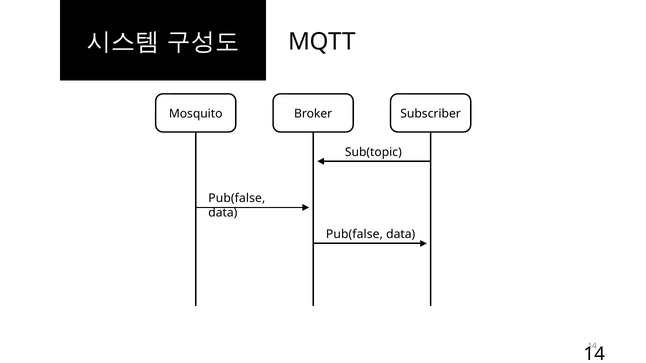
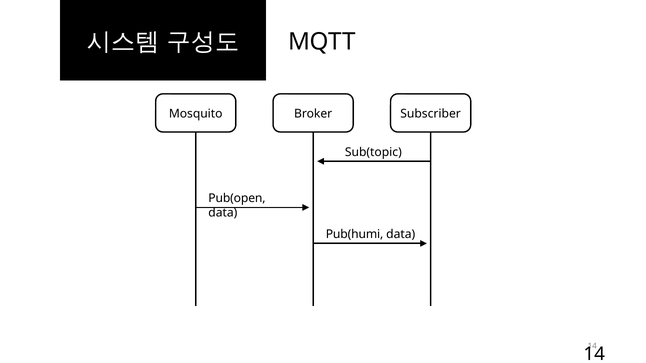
Pub(false at (237, 199): Pub(false -> Pub(open
Pub(false at (354, 234): Pub(false -> Pub(humi
